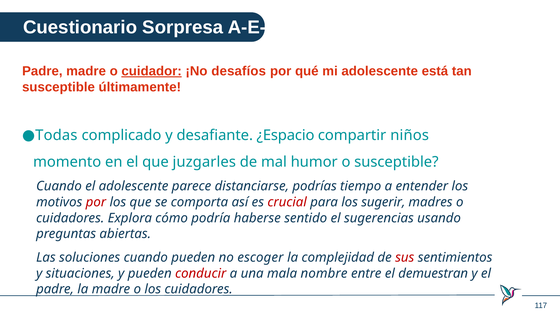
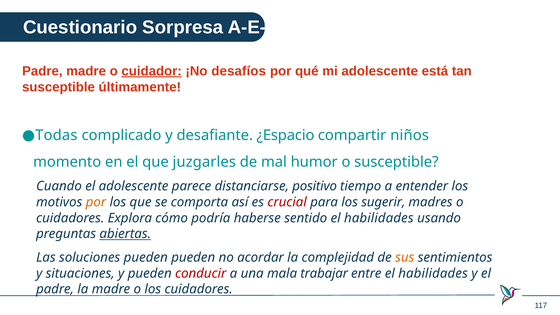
podrías: podrías -> positivo
por at (96, 202) colour: red -> orange
sentido el sugerencias: sugerencias -> habilidades
abiertas underline: none -> present
soluciones cuando: cuando -> pueden
escoger: escoger -> acordar
sus colour: red -> orange
nombre: nombre -> trabajar
entre el demuestran: demuestran -> habilidades
